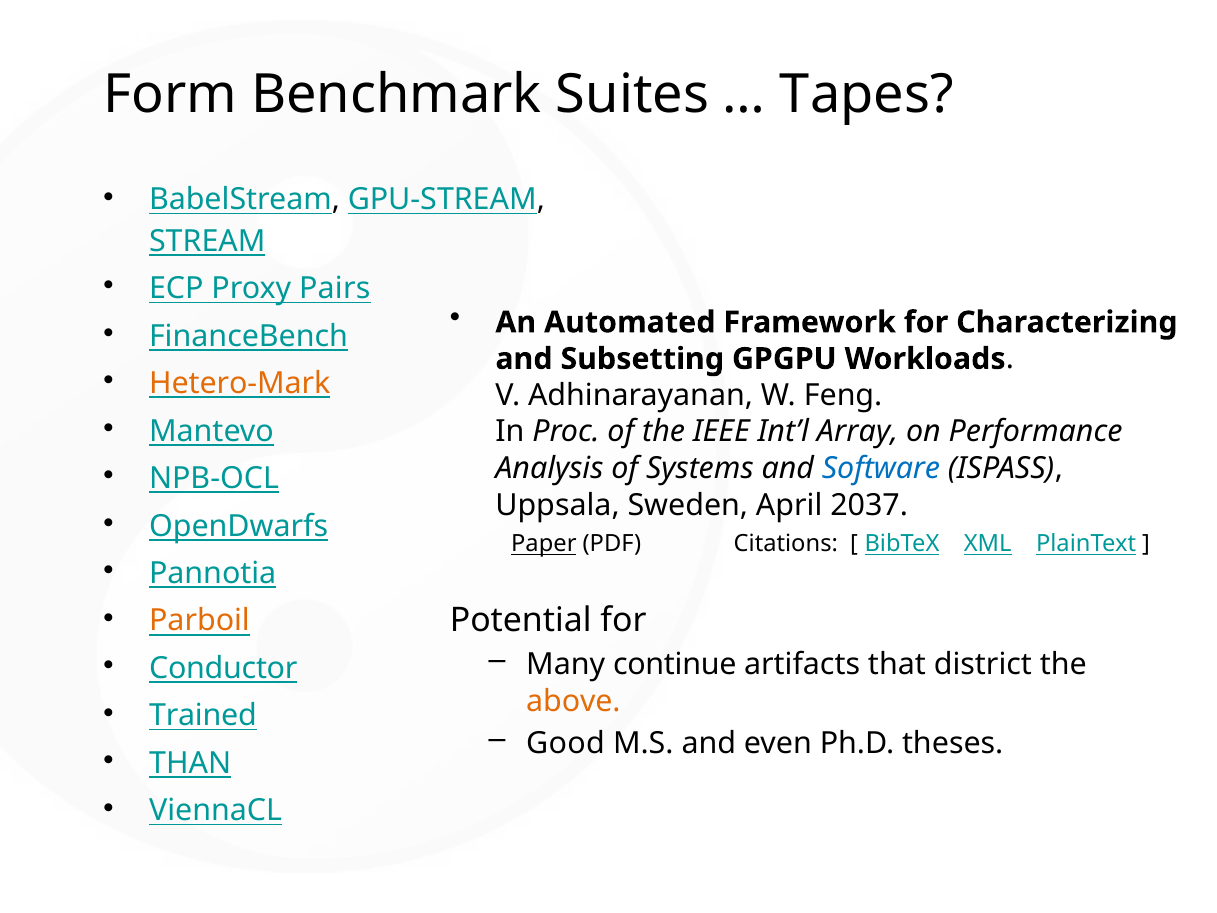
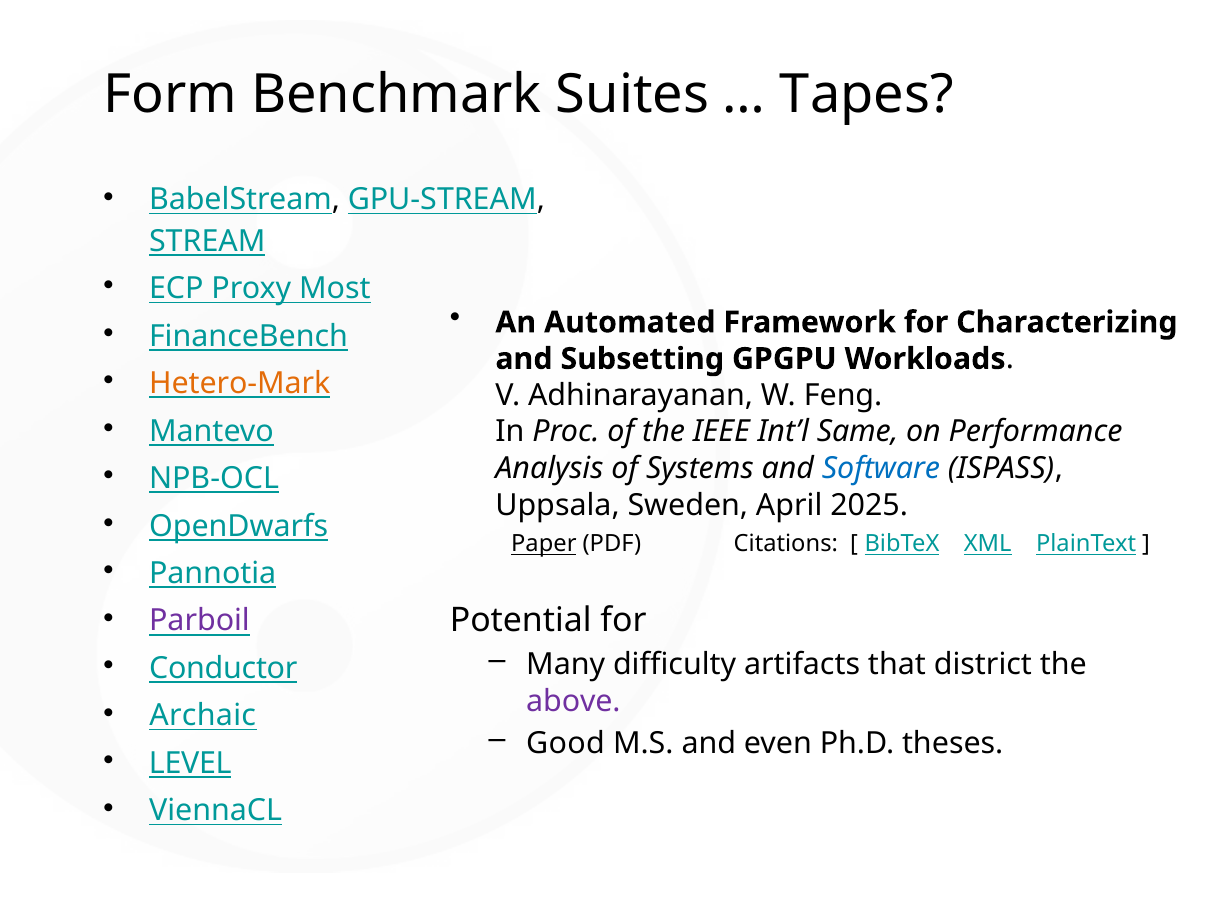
Pairs: Pairs -> Most
Array: Array -> Same
2037: 2037 -> 2025
Parboil colour: orange -> purple
continue: continue -> difficulty
above colour: orange -> purple
Trained: Trained -> Archaic
THAN: THAN -> LEVEL
